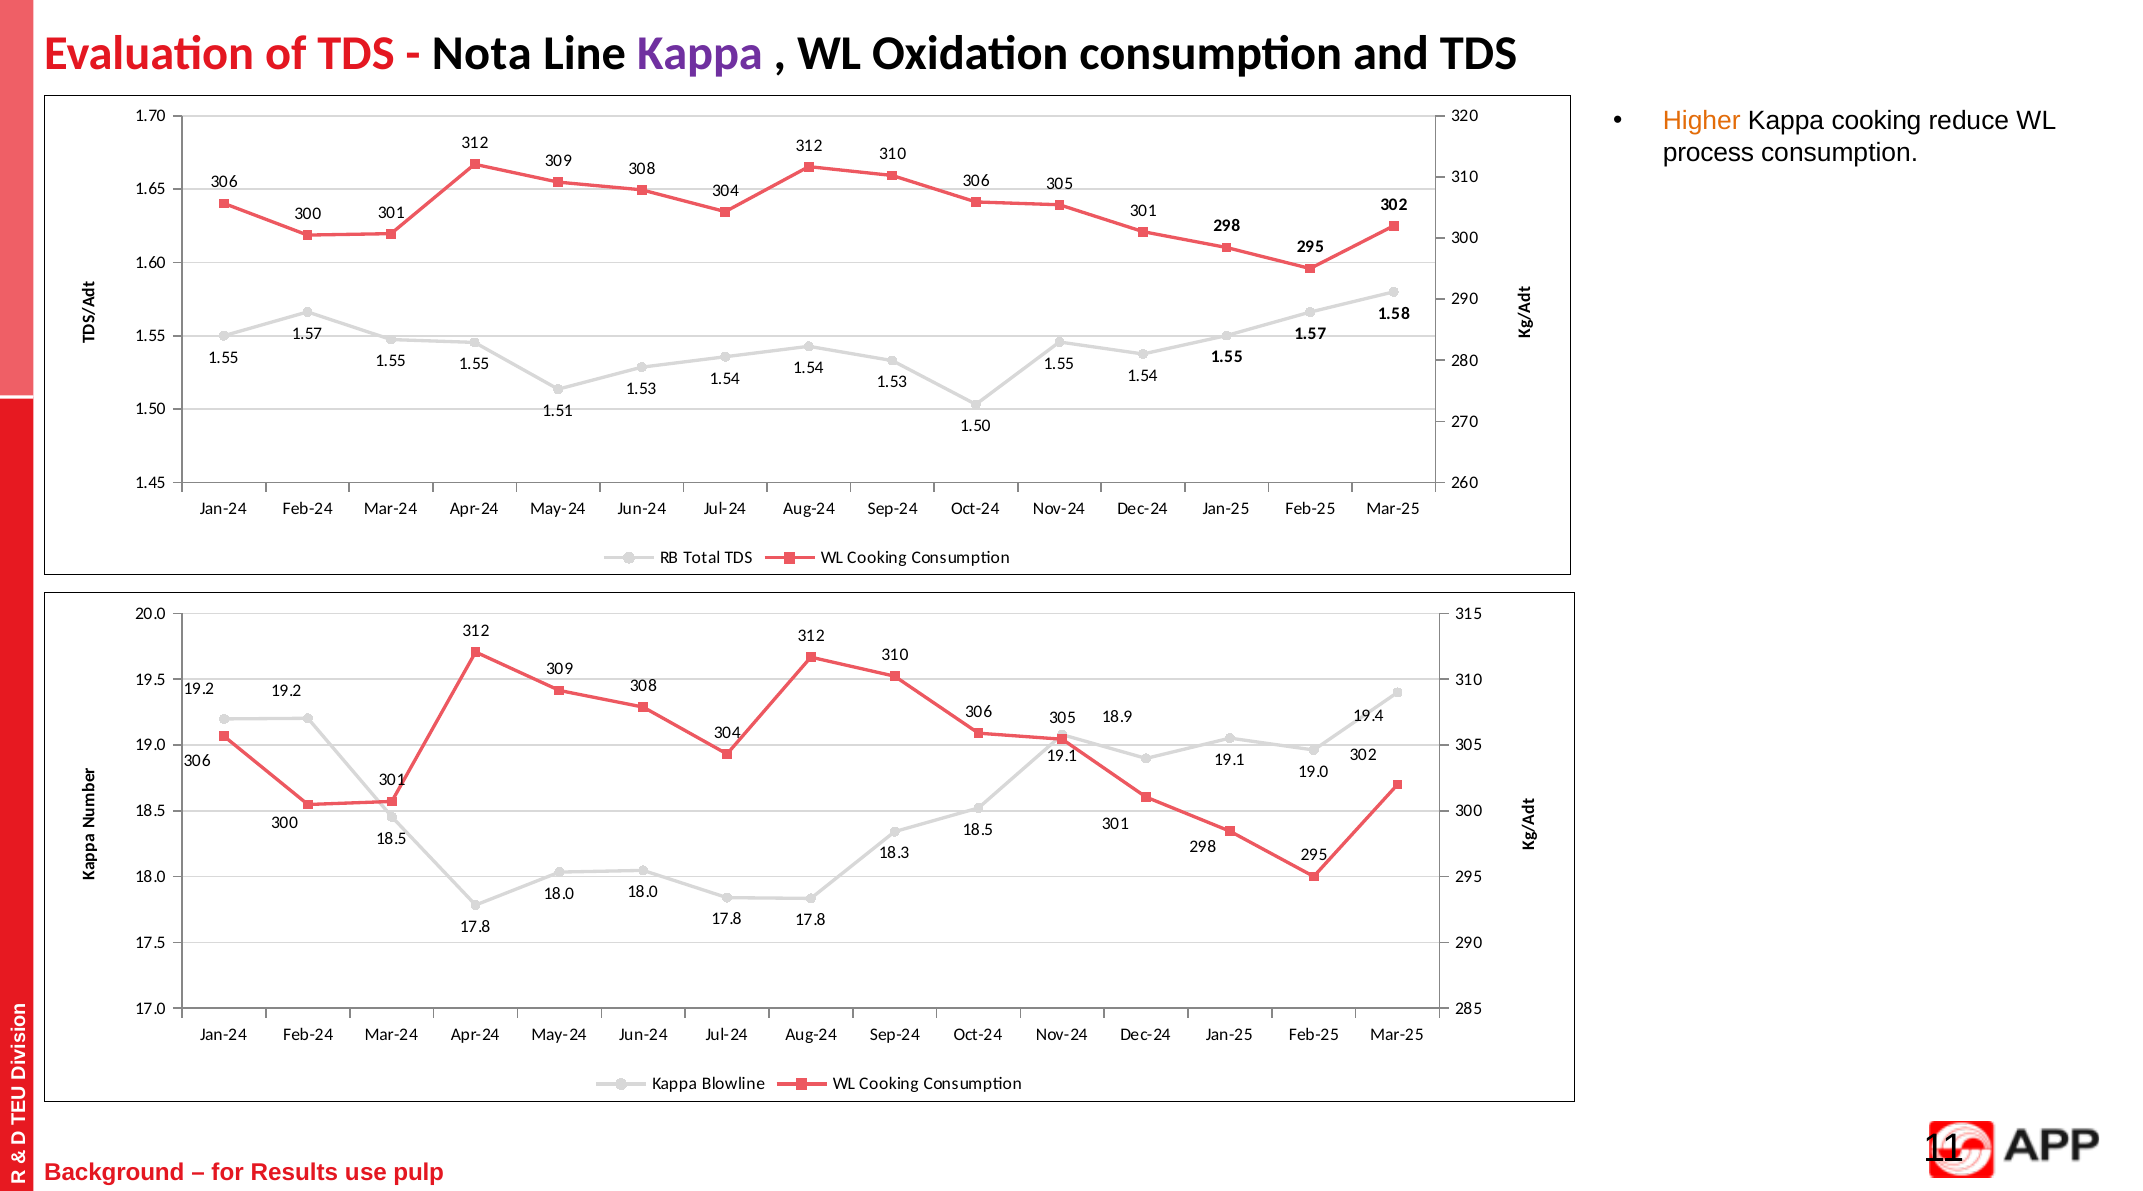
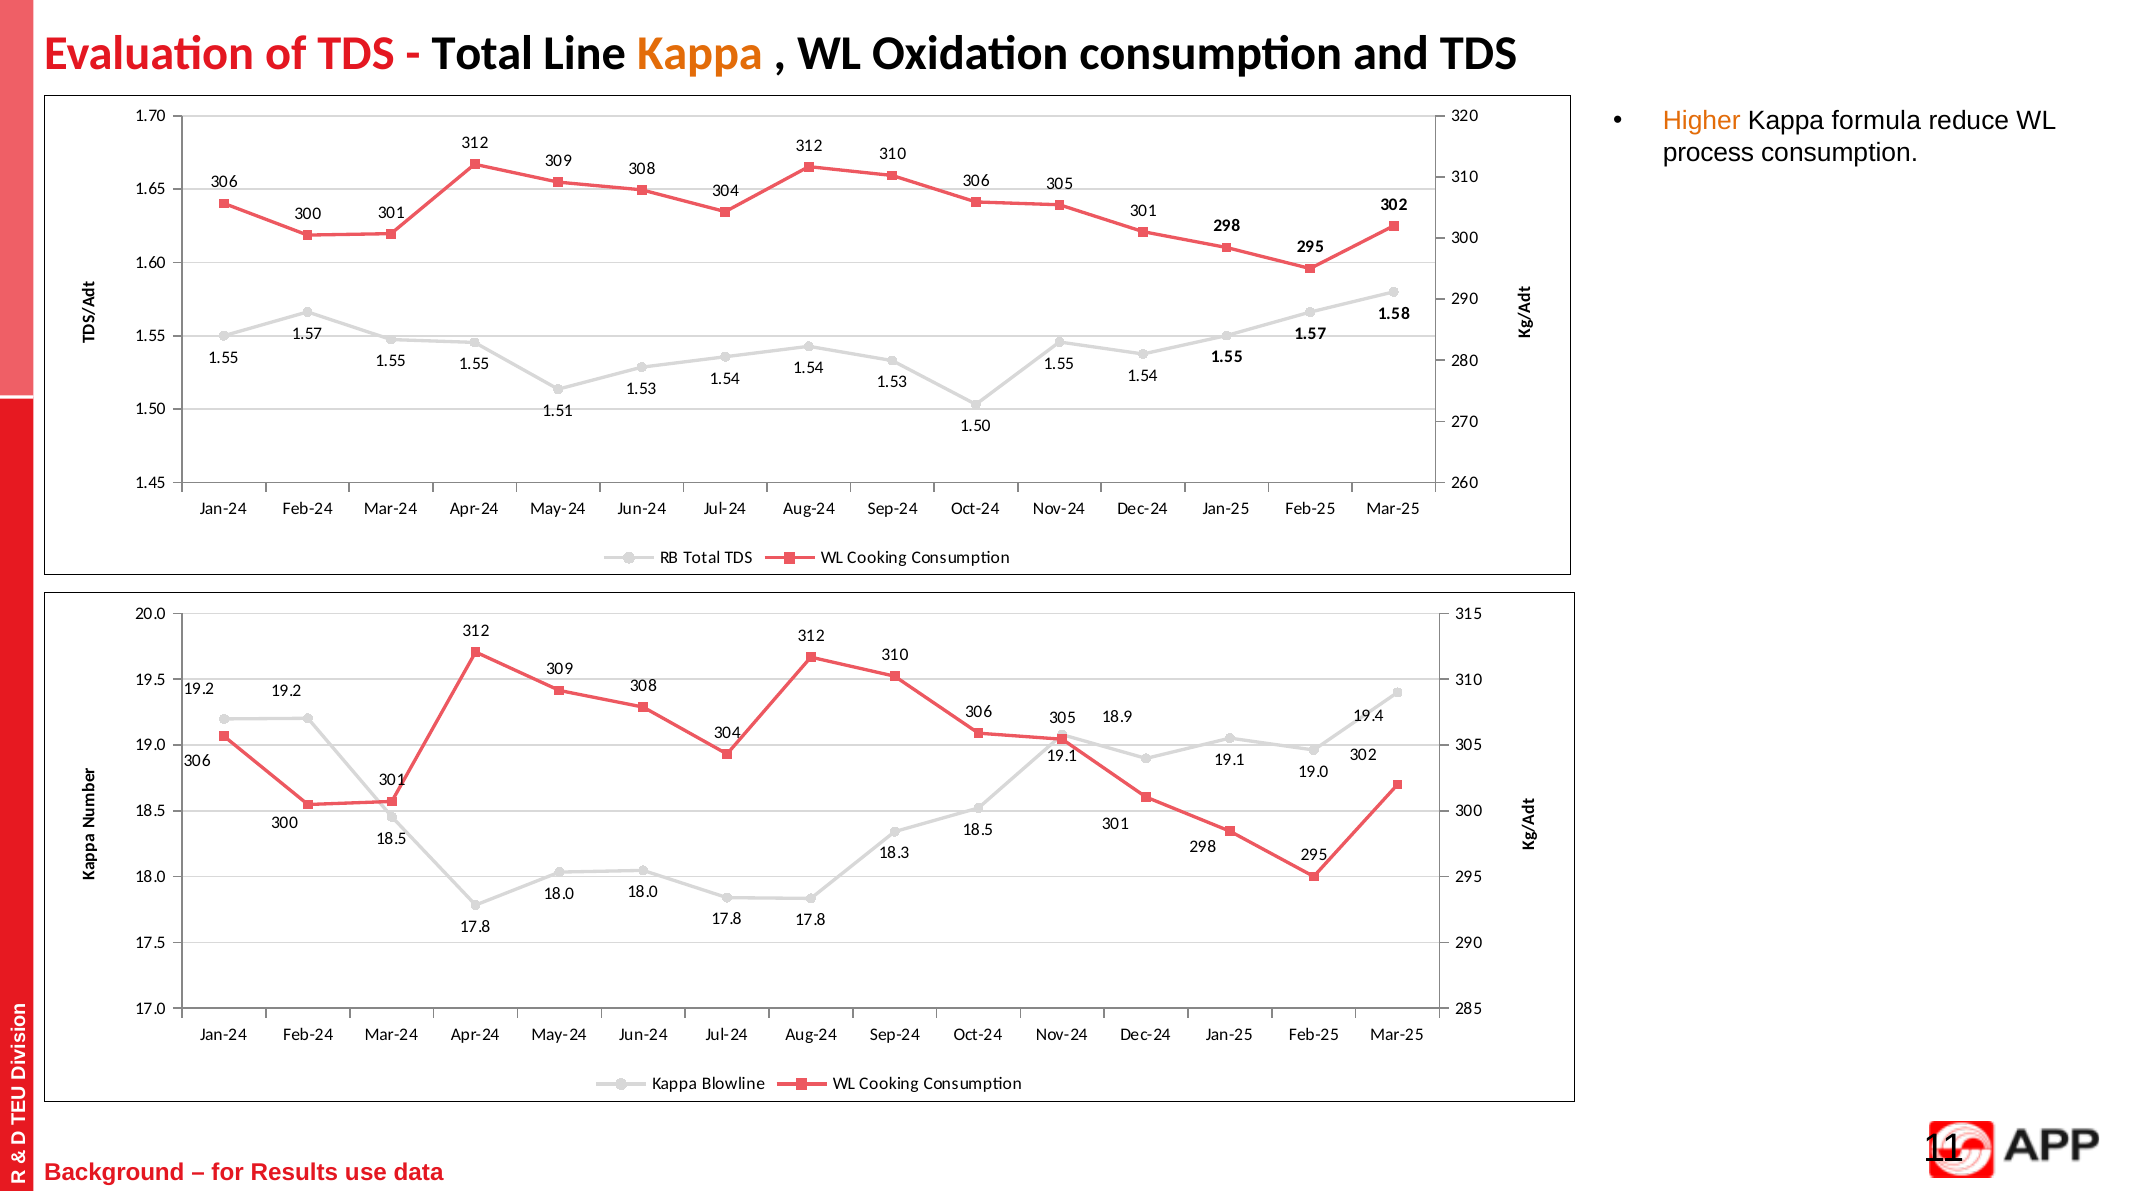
Nota at (482, 54): Nota -> Total
Kappa at (700, 54) colour: purple -> orange
Kappa cooking: cooking -> formula
pulp: pulp -> data
